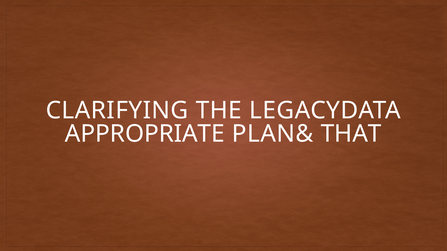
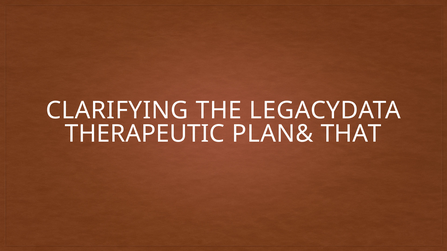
APPROPRIATE: APPROPRIATE -> THERAPEUTIC
